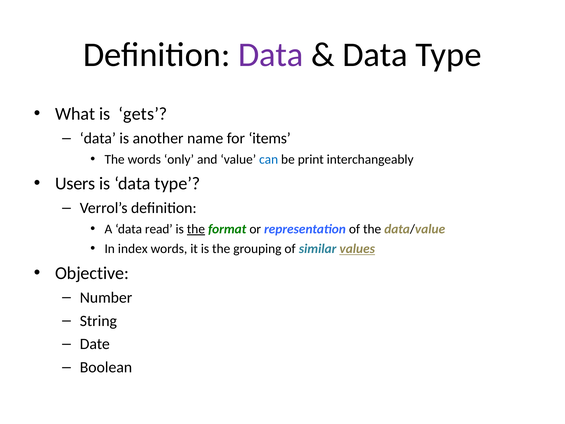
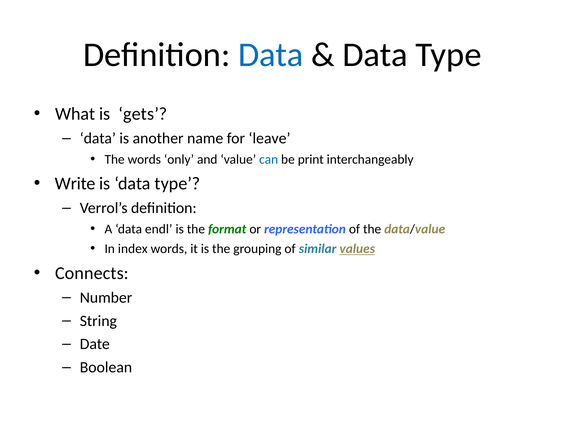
Data at (271, 55) colour: purple -> blue
items: items -> leave
Users: Users -> Write
read: read -> endl
the at (196, 229) underline: present -> none
Objective: Objective -> Connects
